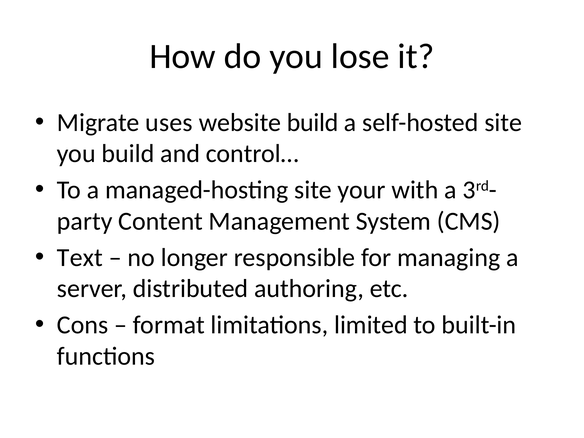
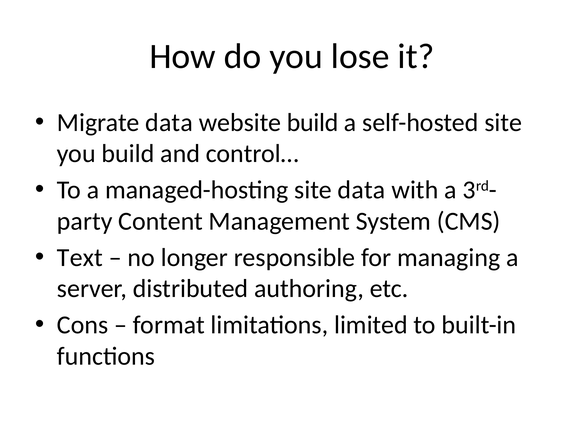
Migrate uses: uses -> data
site your: your -> data
